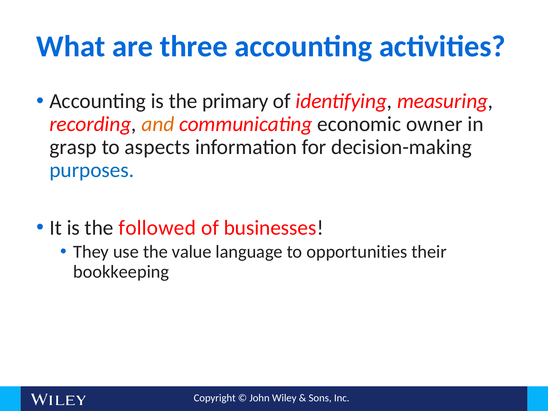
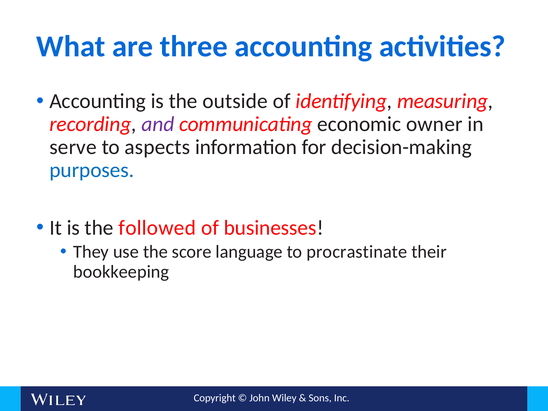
primary: primary -> outside
and colour: orange -> purple
grasp: grasp -> serve
value: value -> score
opportunities: opportunities -> procrastinate
